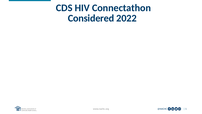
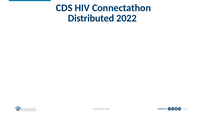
Considered: Considered -> Distributed
